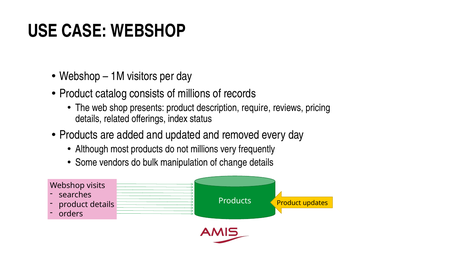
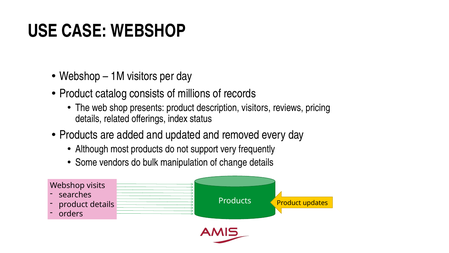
description require: require -> visitors
not millions: millions -> support
